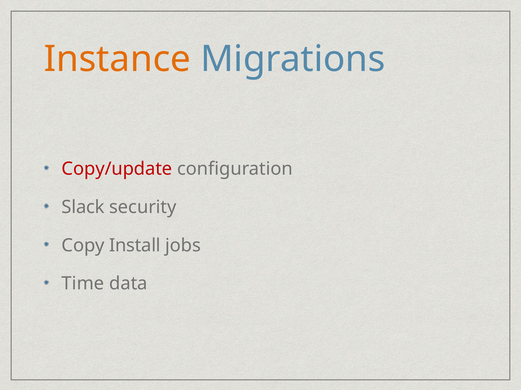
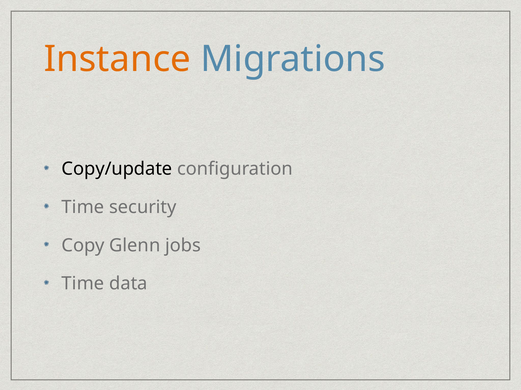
Copy/update colour: red -> black
Slack at (83, 208): Slack -> Time
Install: Install -> Glenn
